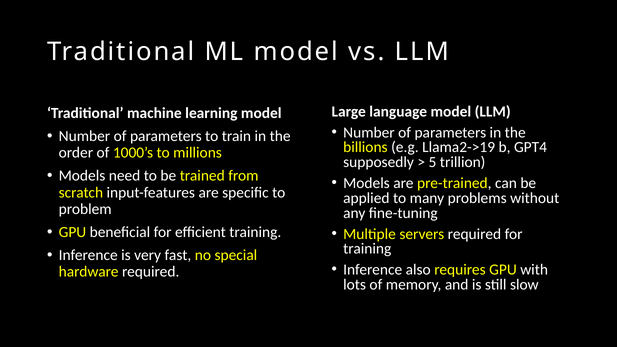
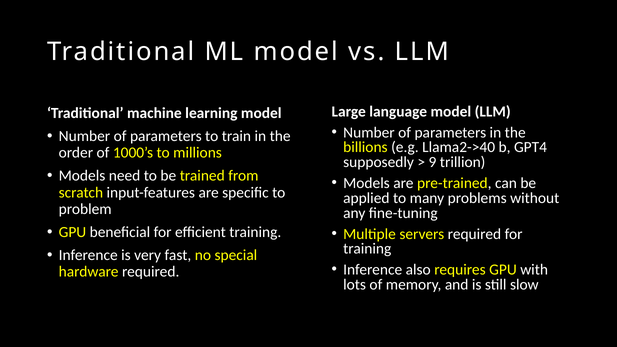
Llama2->19: Llama2->19 -> Llama2->40
5: 5 -> 9
